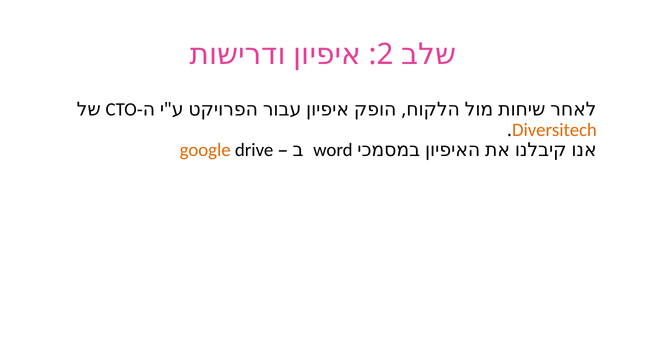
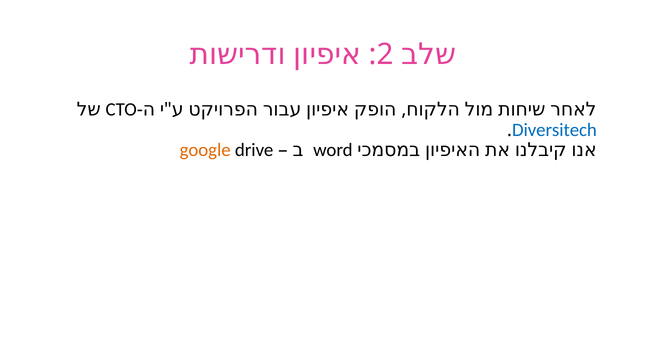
Diversitech colour: orange -> blue
